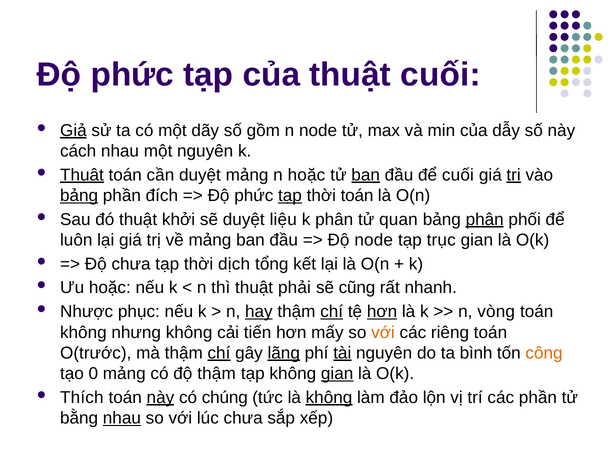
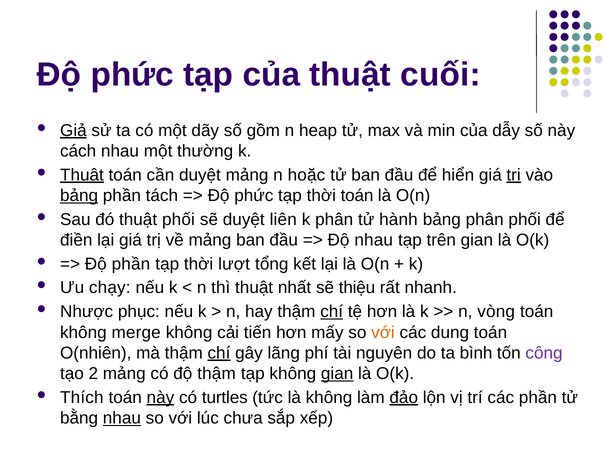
n node: node -> heap
một nguyên: nguyên -> thường
ban at (366, 175) underline: present -> none
để cuối: cuối -> hiển
đích: đích -> tách
tạp at (290, 195) underline: present -> none
thuật khởi: khởi -> phối
liệu: liệu -> liên
quan: quan -> hành
phân at (485, 219) underline: present -> none
luôn: luôn -> điền
Độ node: node -> nhau
trục: trục -> trên
Độ chưa: chưa -> phần
dịch: dịch -> lượt
Ưu hoặc: hoặc -> chạy
phải: phải -> nhất
cũng: cũng -> thiệu
hay underline: present -> none
hơn at (382, 312) underline: present -> none
nhưng: nhưng -> merge
riêng: riêng -> dung
O(trước: O(trước -> O(nhiên
lãng underline: present -> none
tài underline: present -> none
công colour: orange -> purple
0: 0 -> 2
chúng: chúng -> turtles
không at (329, 397) underline: present -> none
đảo underline: none -> present
